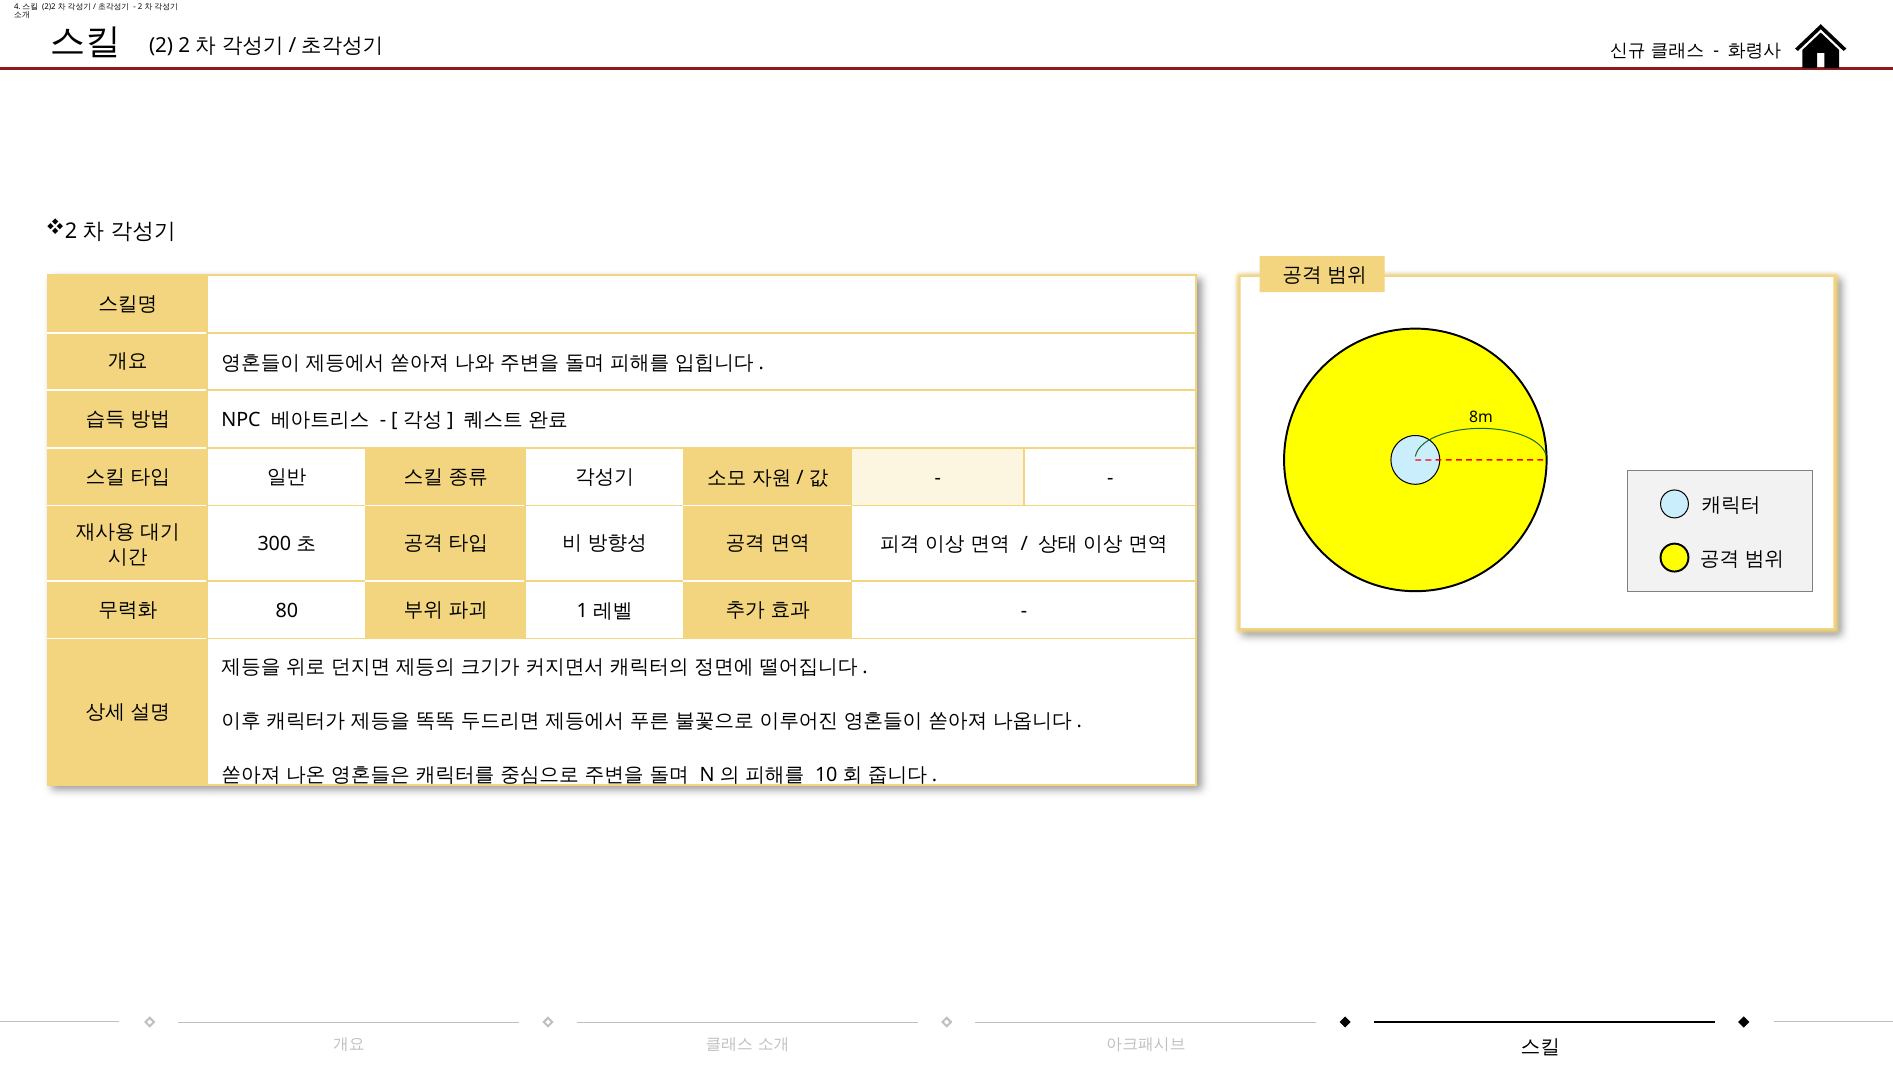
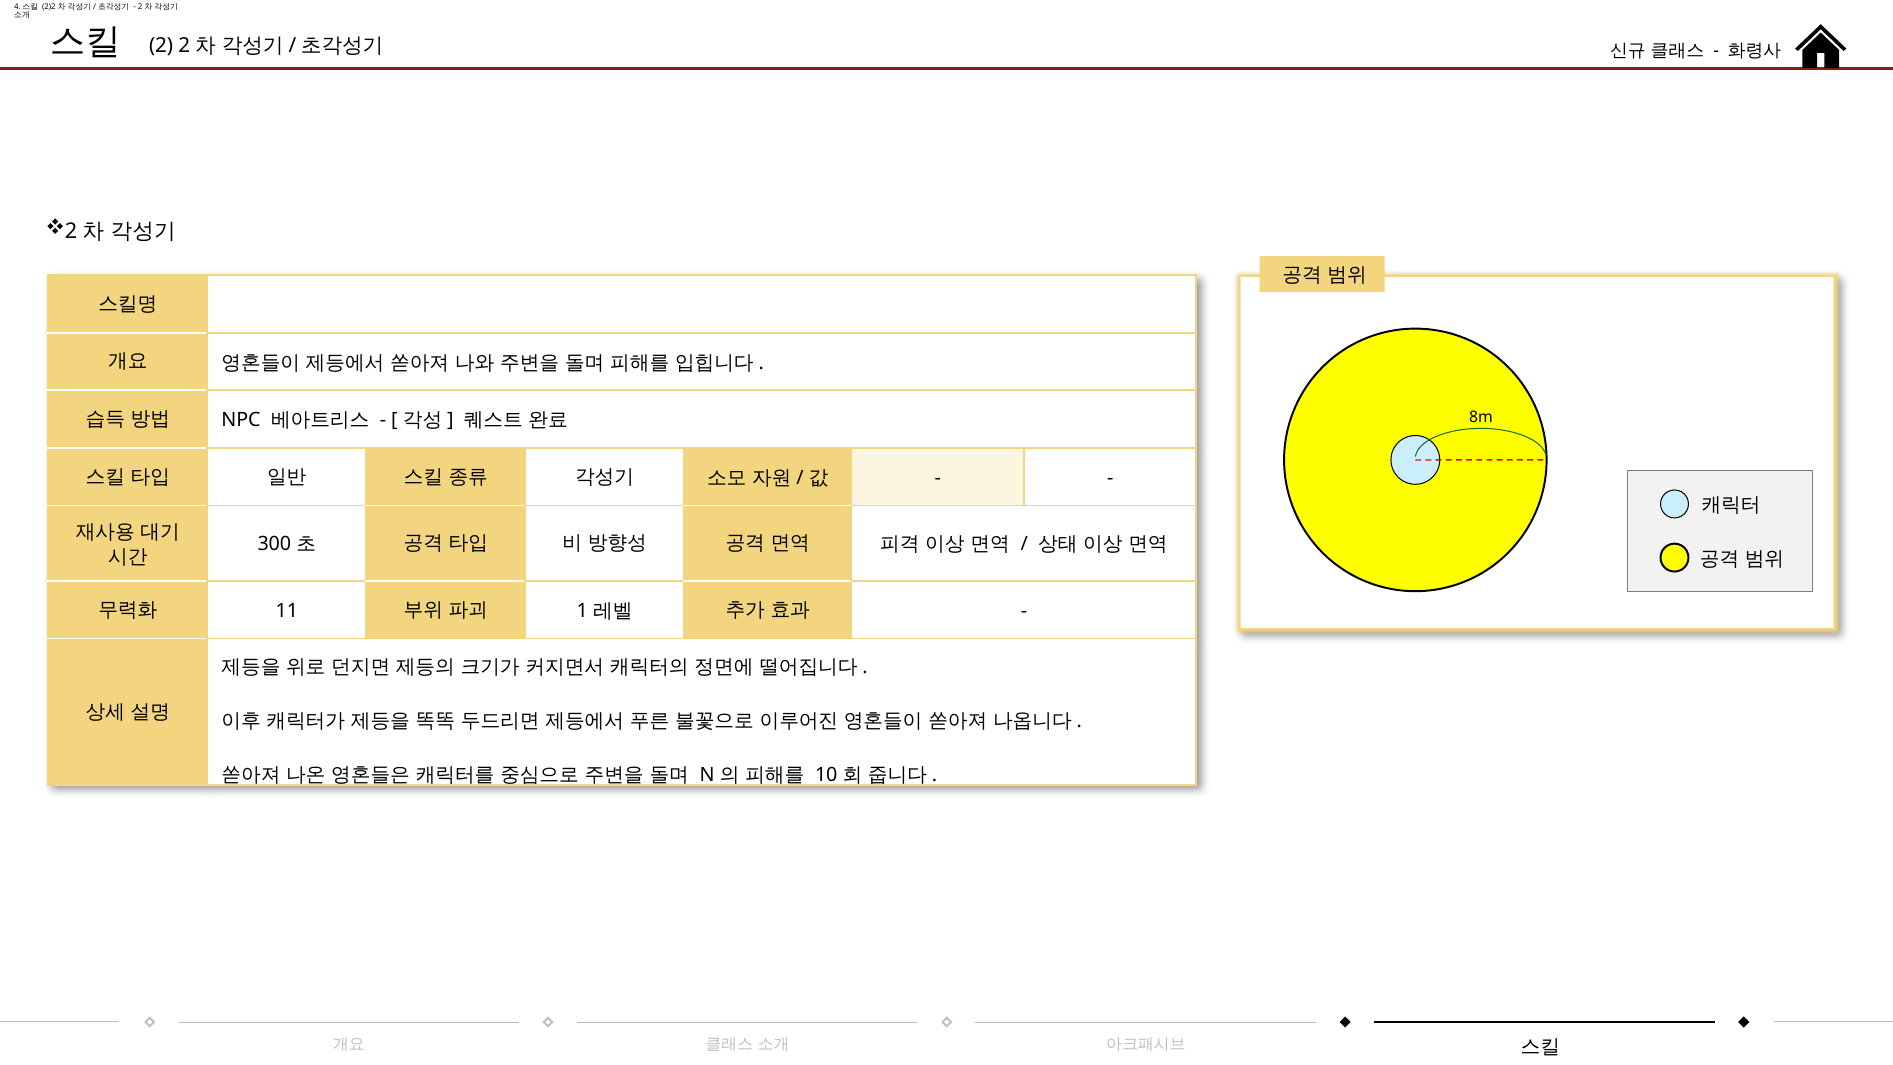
80: 80 -> 11
